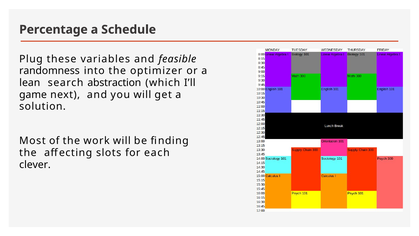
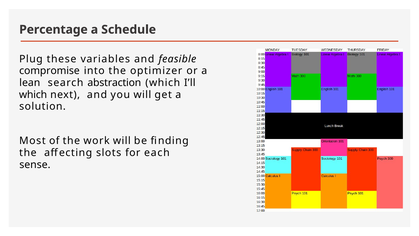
randomness: randomness -> compromise
game at (33, 95): game -> which
clever: clever -> sense
